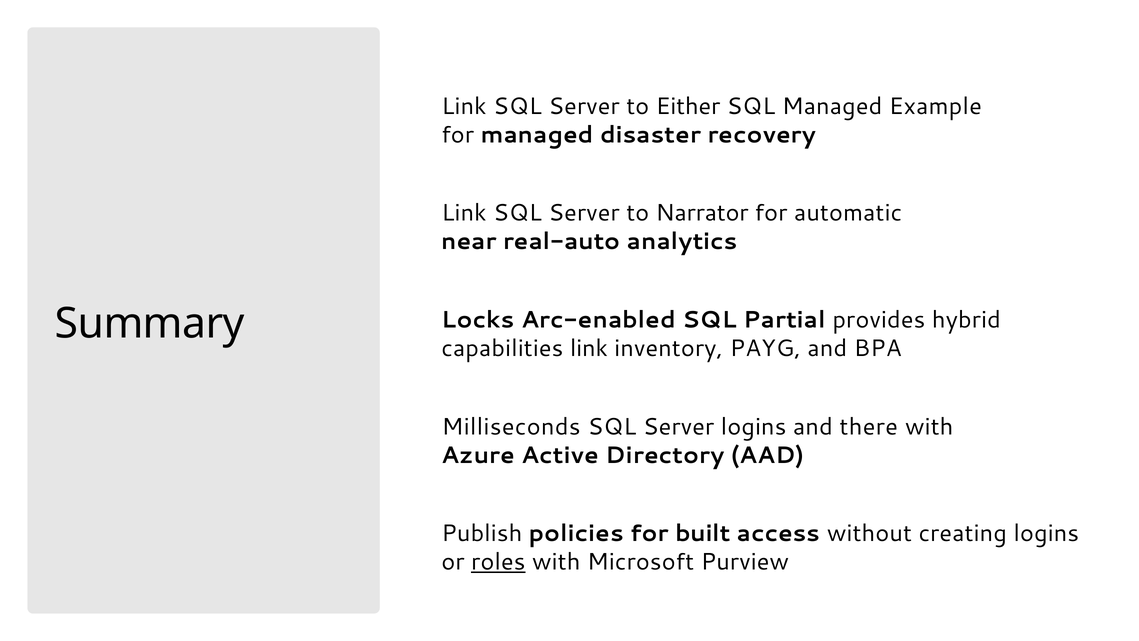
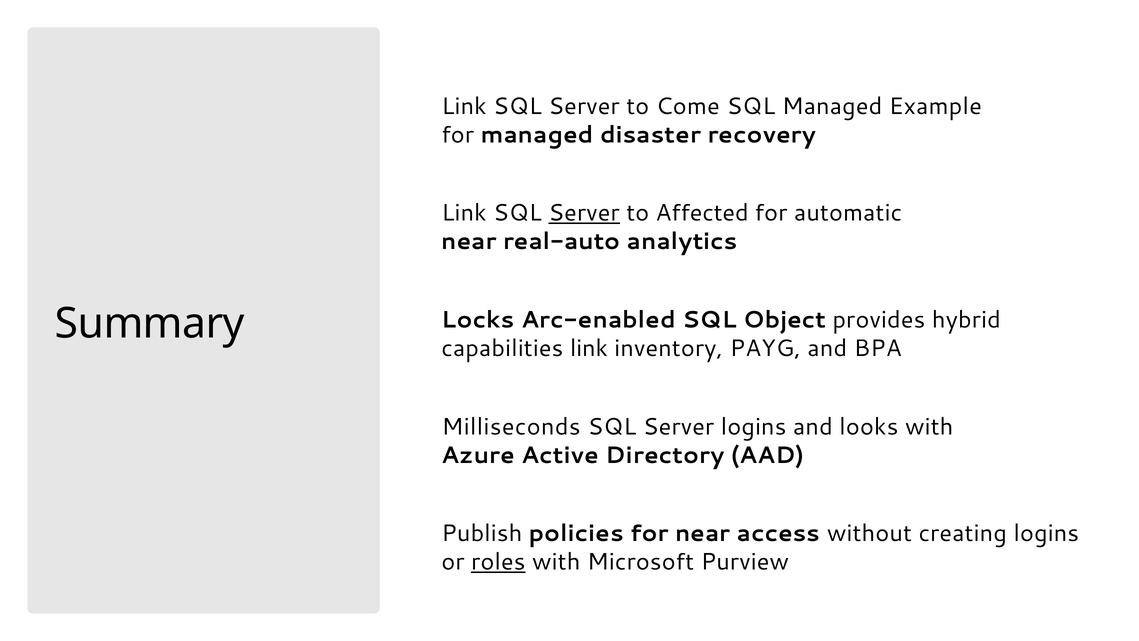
Either: Either -> Come
Server at (584, 213) underline: none -> present
Narrator: Narrator -> Affected
Partial: Partial -> Object
there: there -> looks
for built: built -> near
